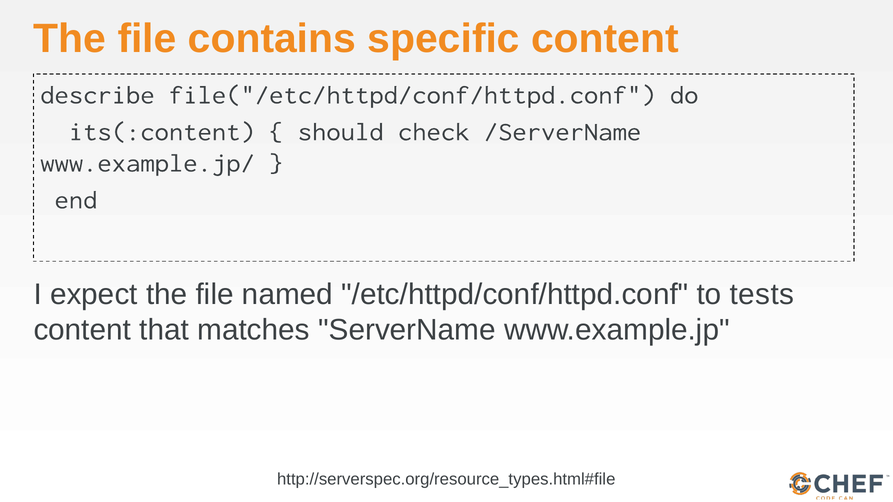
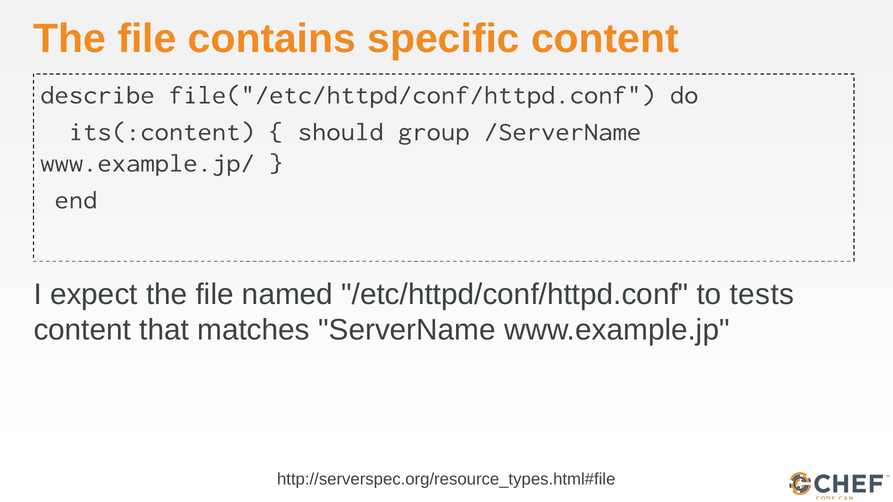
check: check -> group
